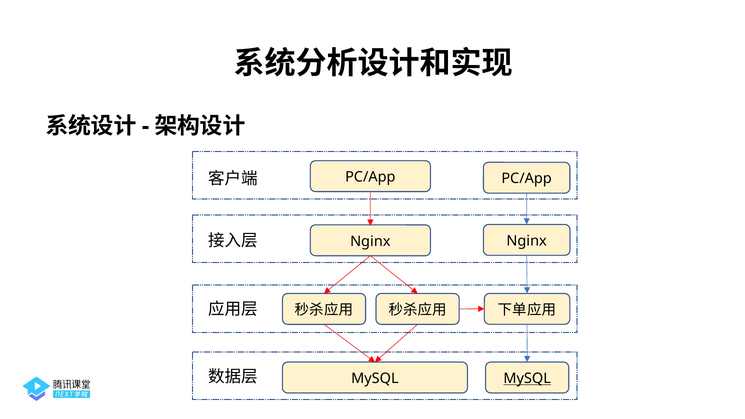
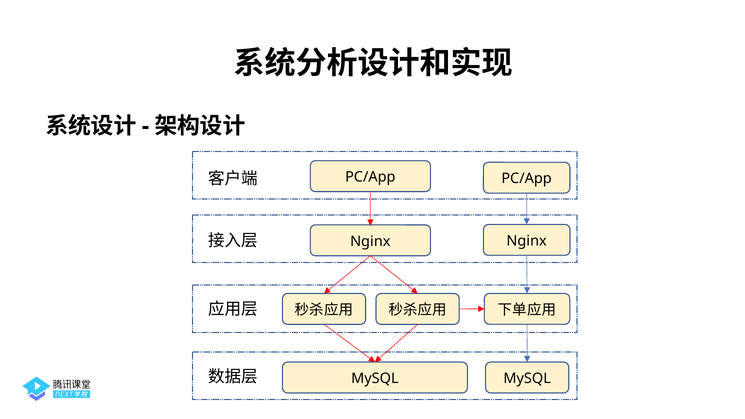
MySQL at (527, 379) underline: present -> none
